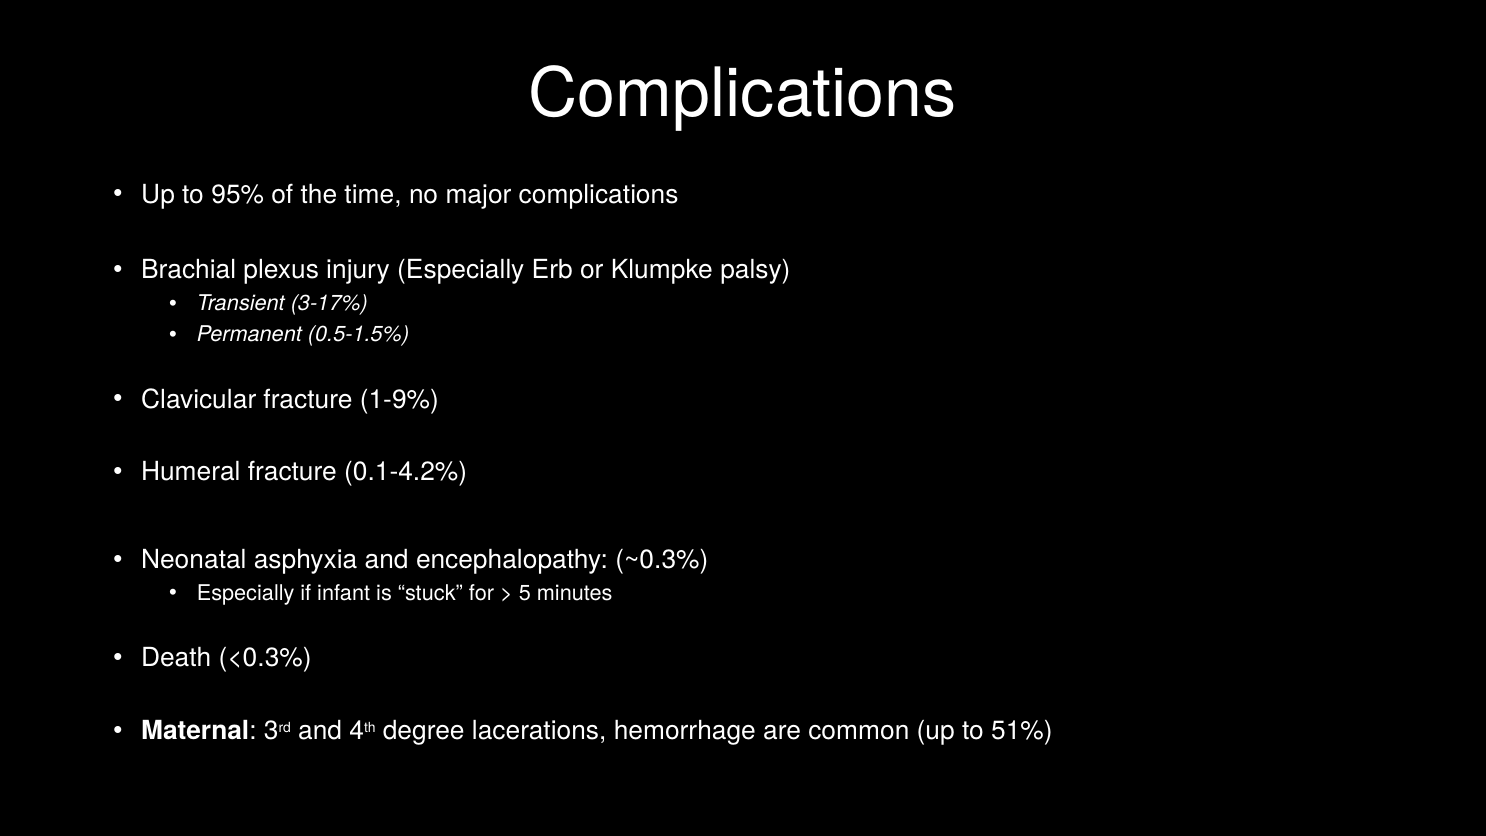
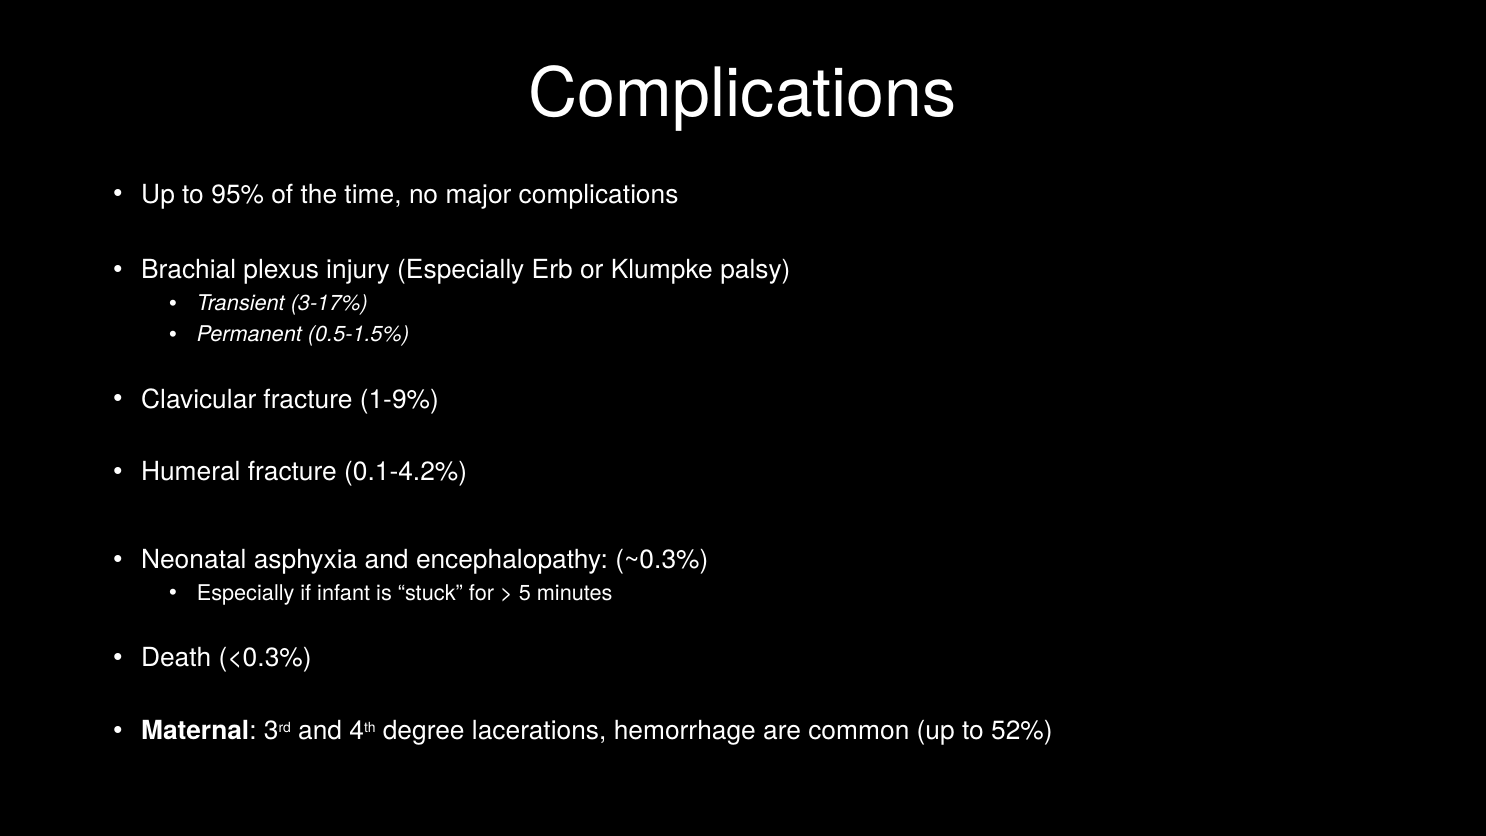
51%: 51% -> 52%
